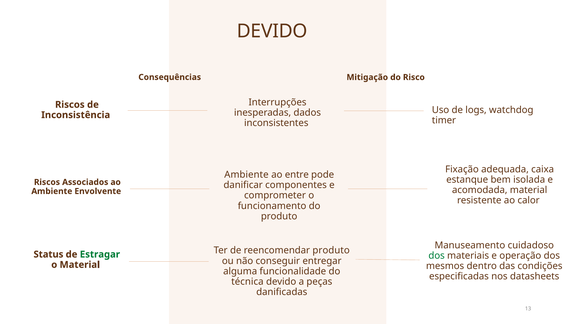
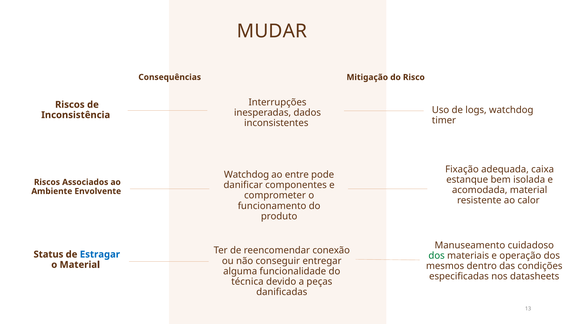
DEVIDO at (272, 31): DEVIDO -> MUDAR
Ambiente at (246, 174): Ambiente -> Watchdog
reencomendar produto: produto -> conexão
Estragar colour: green -> blue
